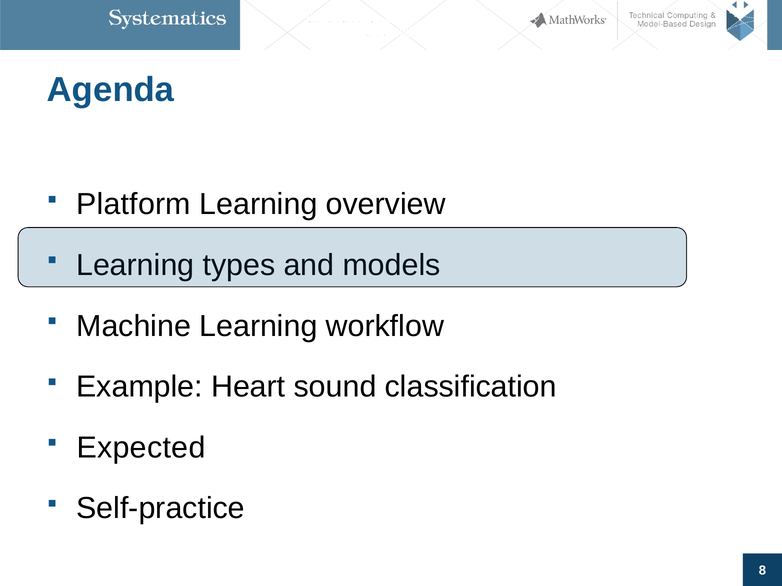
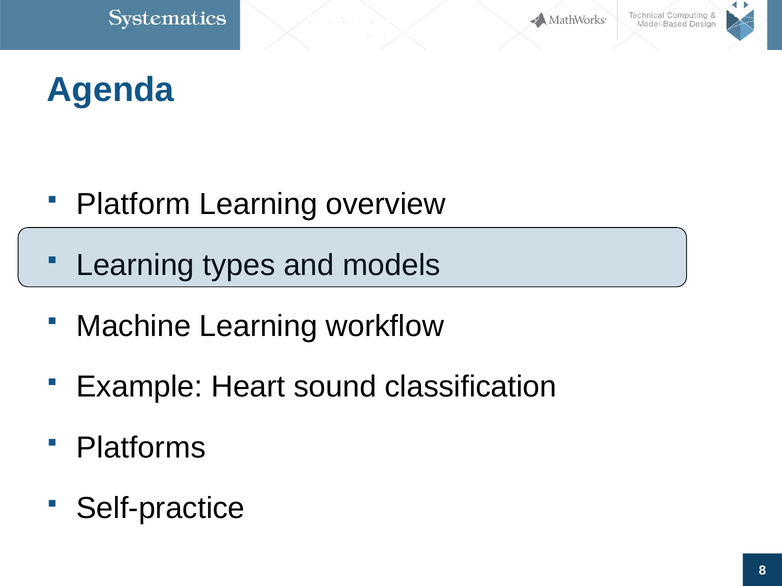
Expected: Expected -> Platforms
